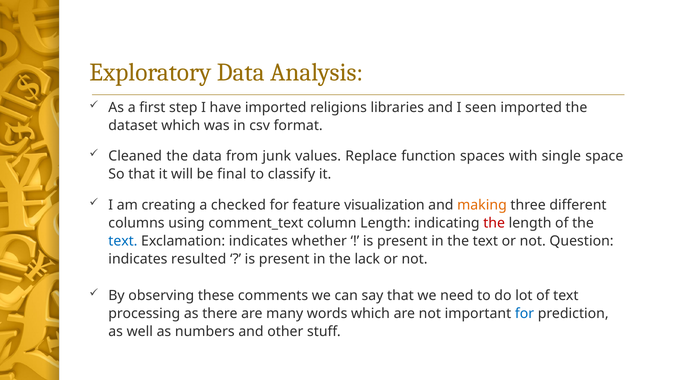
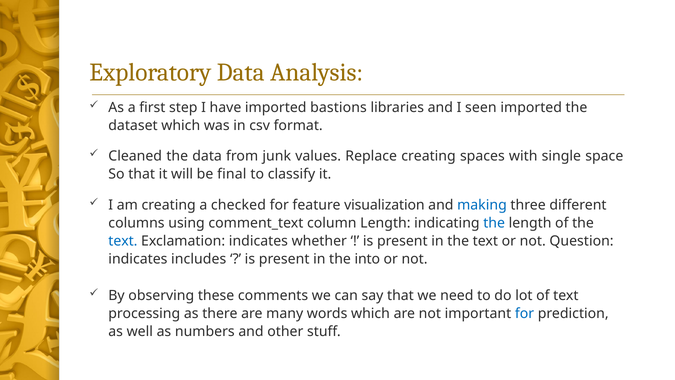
religions: religions -> bastions
Replace function: function -> creating
making colour: orange -> blue
the at (494, 223) colour: red -> blue
resulted: resulted -> includes
lack: lack -> into
